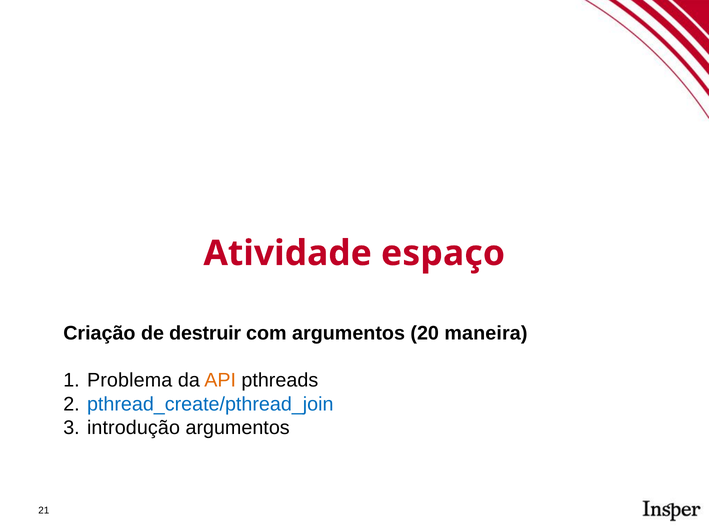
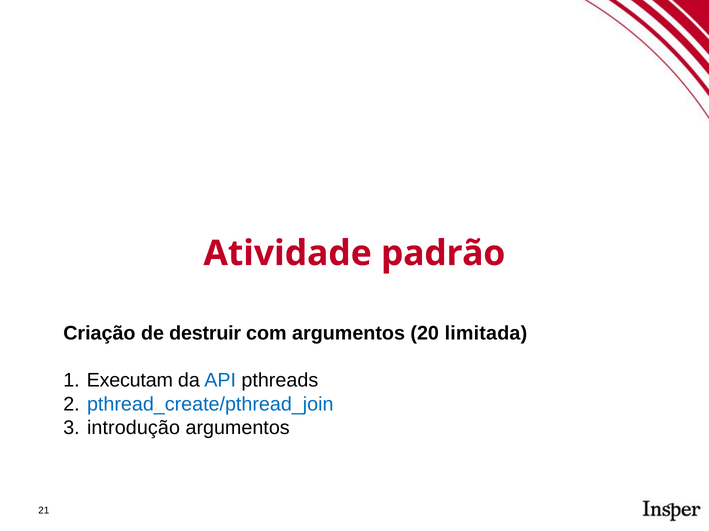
espaço: espaço -> padrão
maneira: maneira -> limitada
Problema: Problema -> Executam
API colour: orange -> blue
